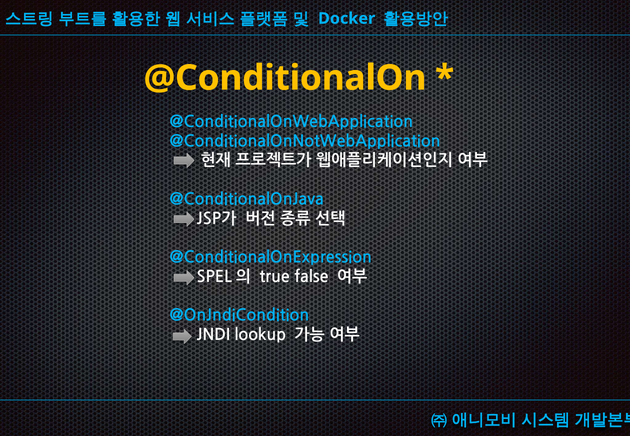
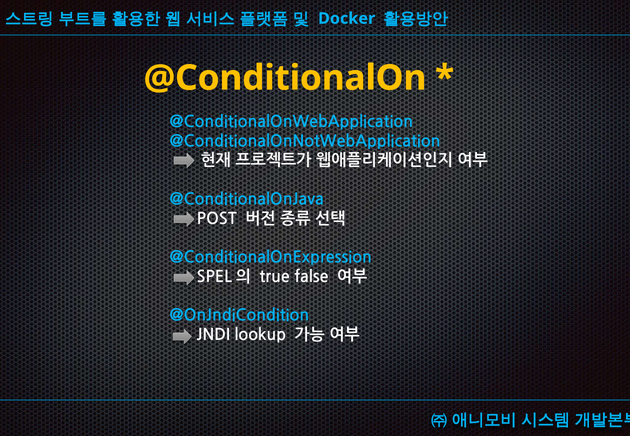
JSP가: JSP가 -> POST
